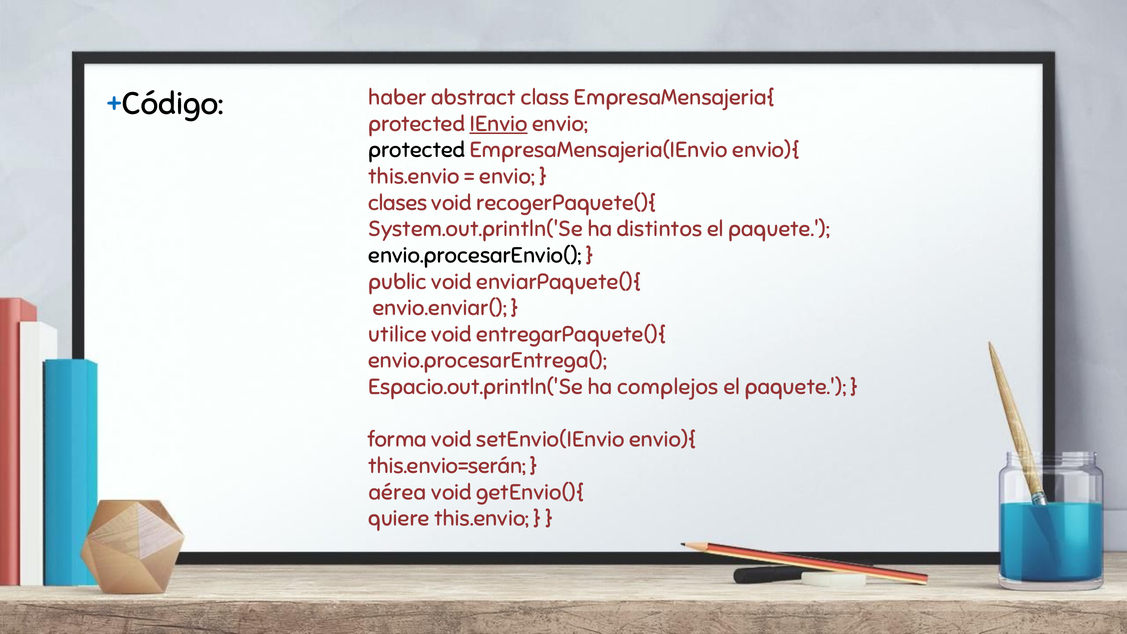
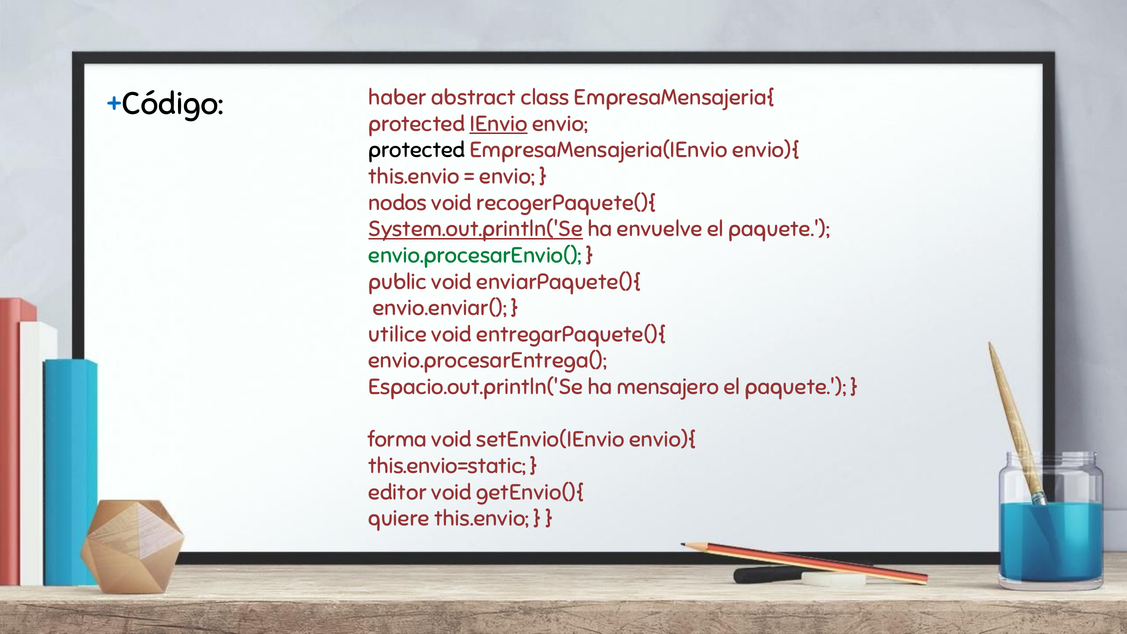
clases: clases -> nodos
System.out.println('Se underline: none -> present
distintos: distintos -> envuelve
envio.procesarEnvio( colour: black -> green
complejos: complejos -> mensajero
this.envio=serán: this.envio=serán -> this.envio=static
aérea: aérea -> editor
